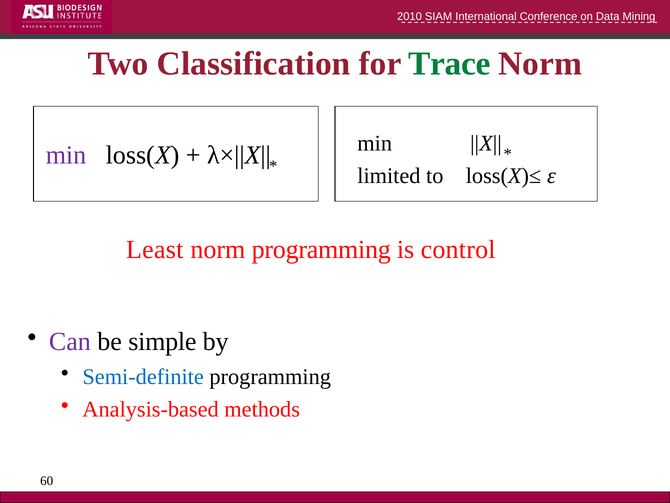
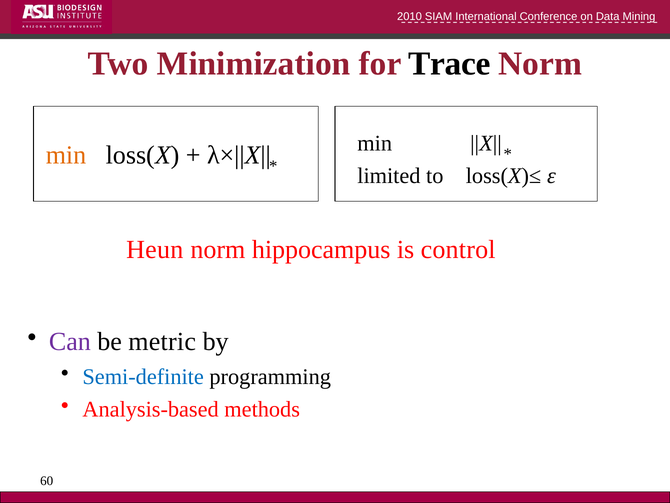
Classification: Classification -> Minimization
Trace colour: green -> black
min at (66, 155) colour: purple -> orange
Least: Least -> Heun
norm programming: programming -> hippocampus
simple: simple -> metric
